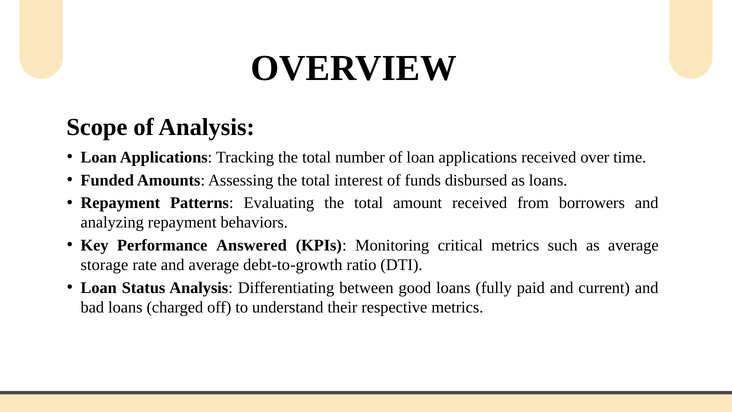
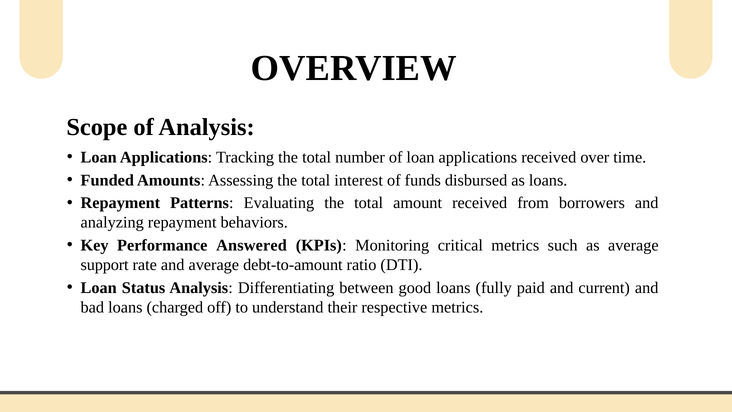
storage: storage -> support
debt-to-growth: debt-to-growth -> debt-to-amount
